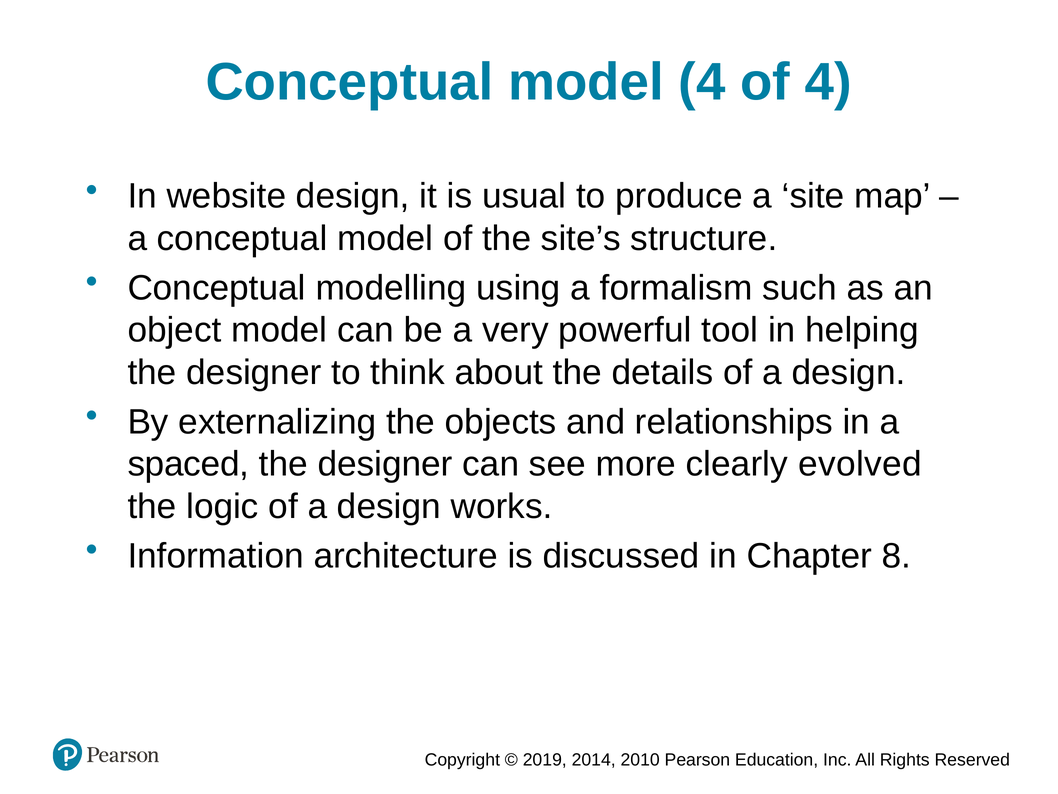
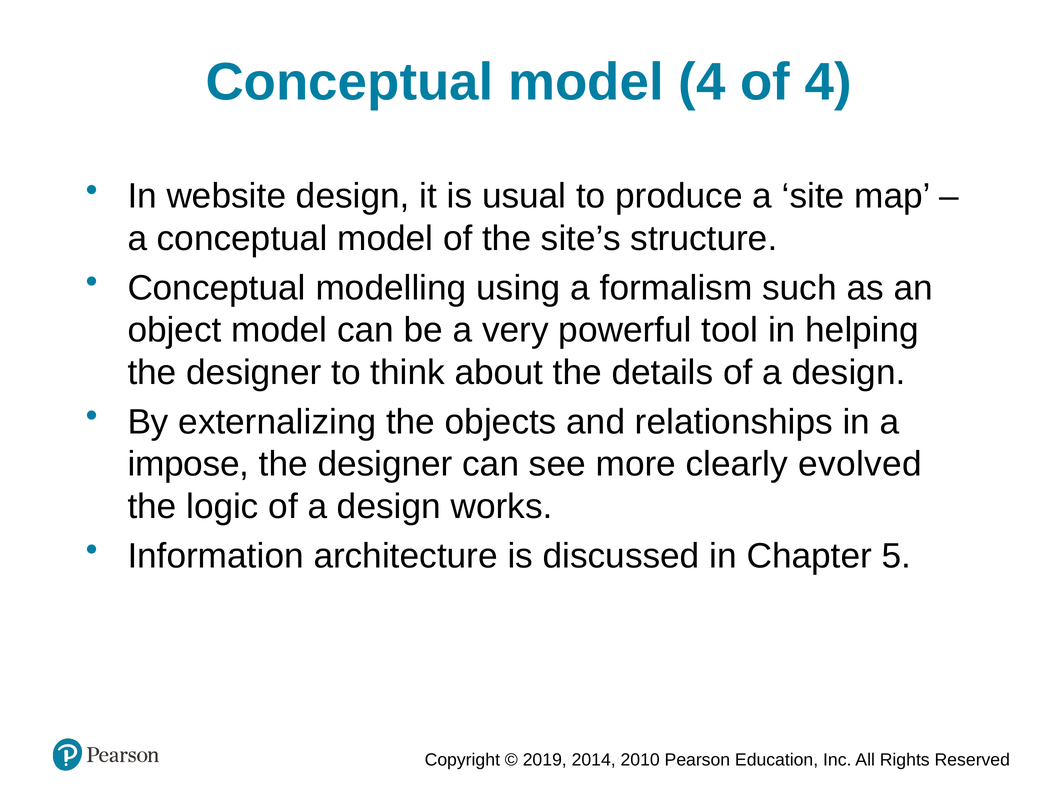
spaced: spaced -> impose
8: 8 -> 5
